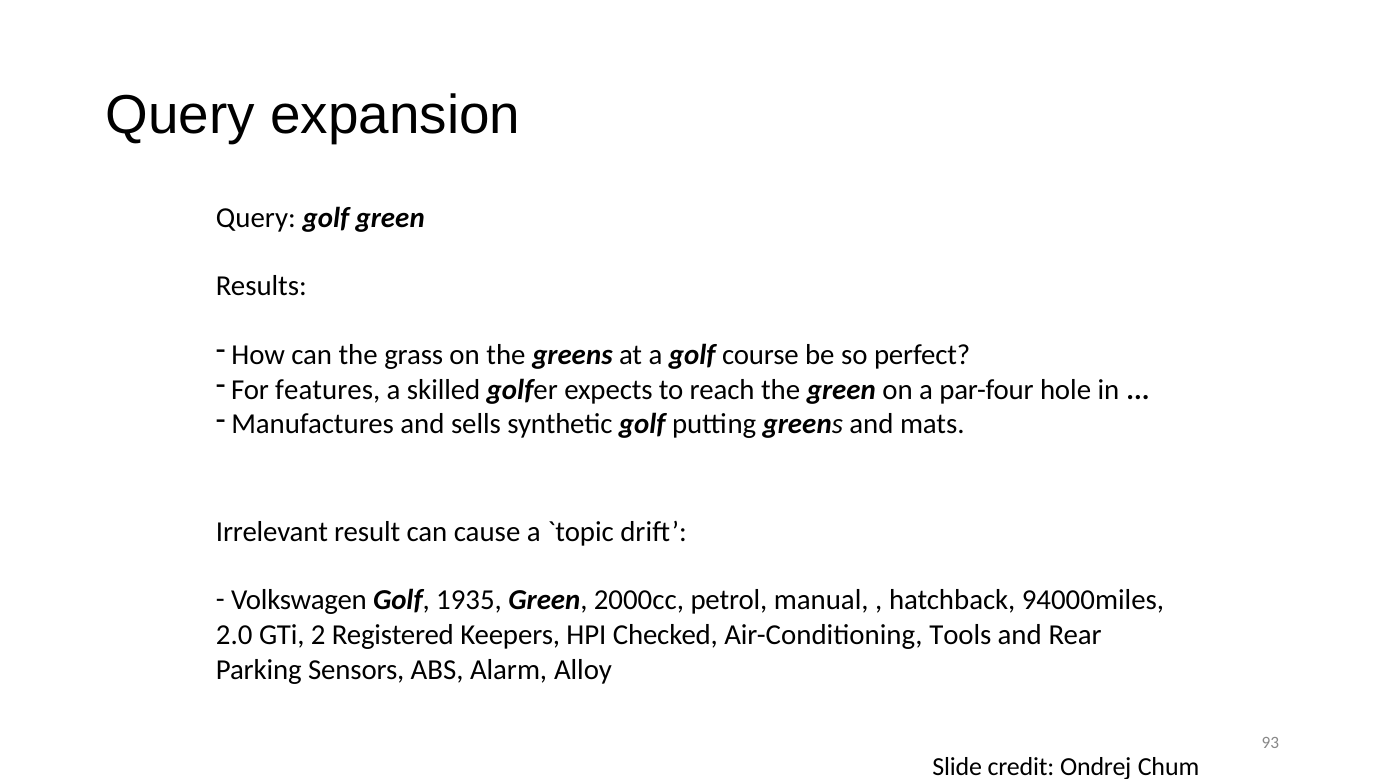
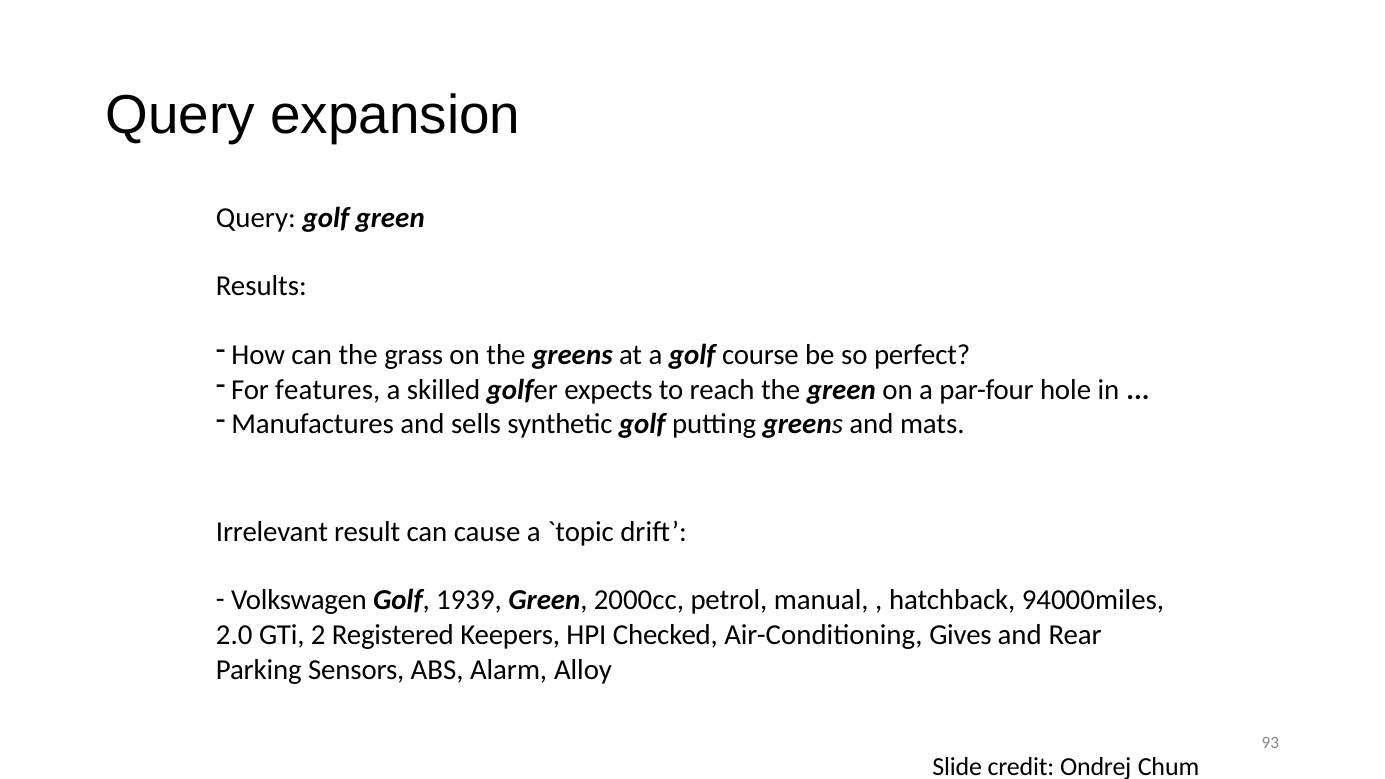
1935: 1935 -> 1939
Tools: Tools -> Gives
